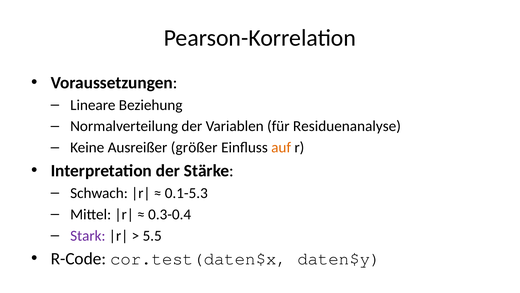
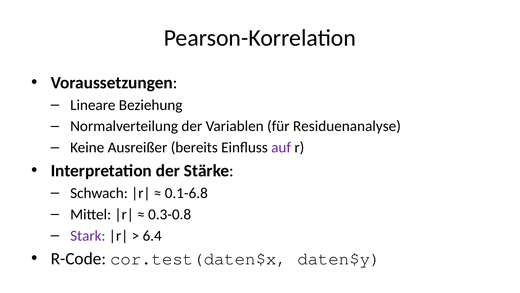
größer: größer -> bereits
auf colour: orange -> purple
0.1-5.3: 0.1-5.3 -> 0.1-6.8
0.3-0.4: 0.3-0.4 -> 0.3-0.8
5.5: 5.5 -> 6.4
